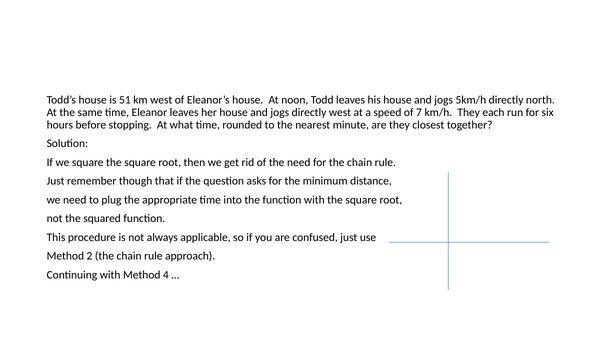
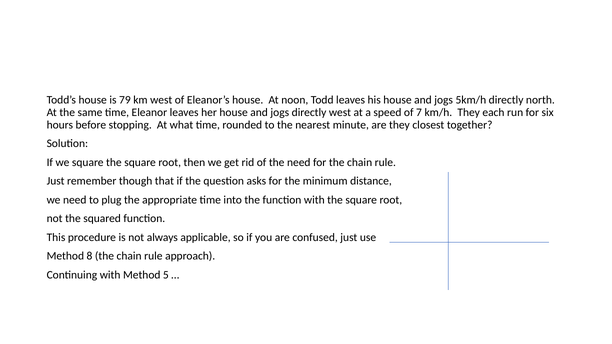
51: 51 -> 79
2: 2 -> 8
4: 4 -> 5
